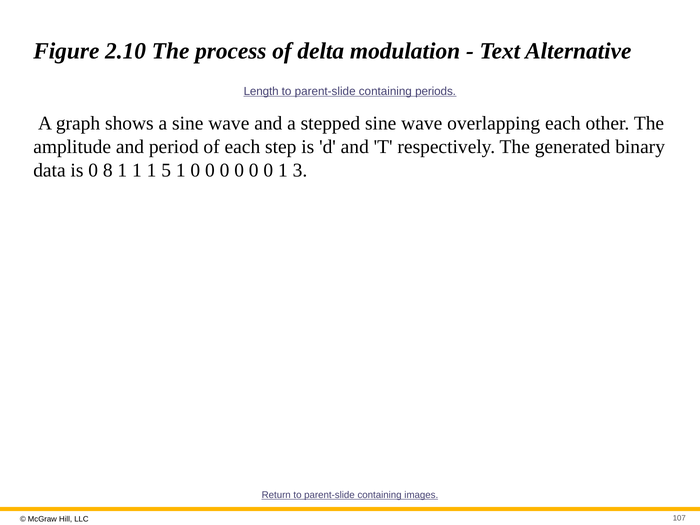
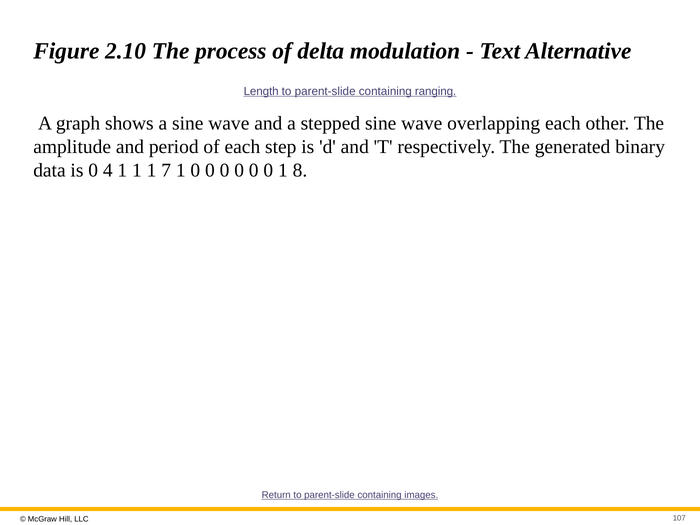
periods: periods -> ranging
8: 8 -> 4
5: 5 -> 7
3: 3 -> 8
